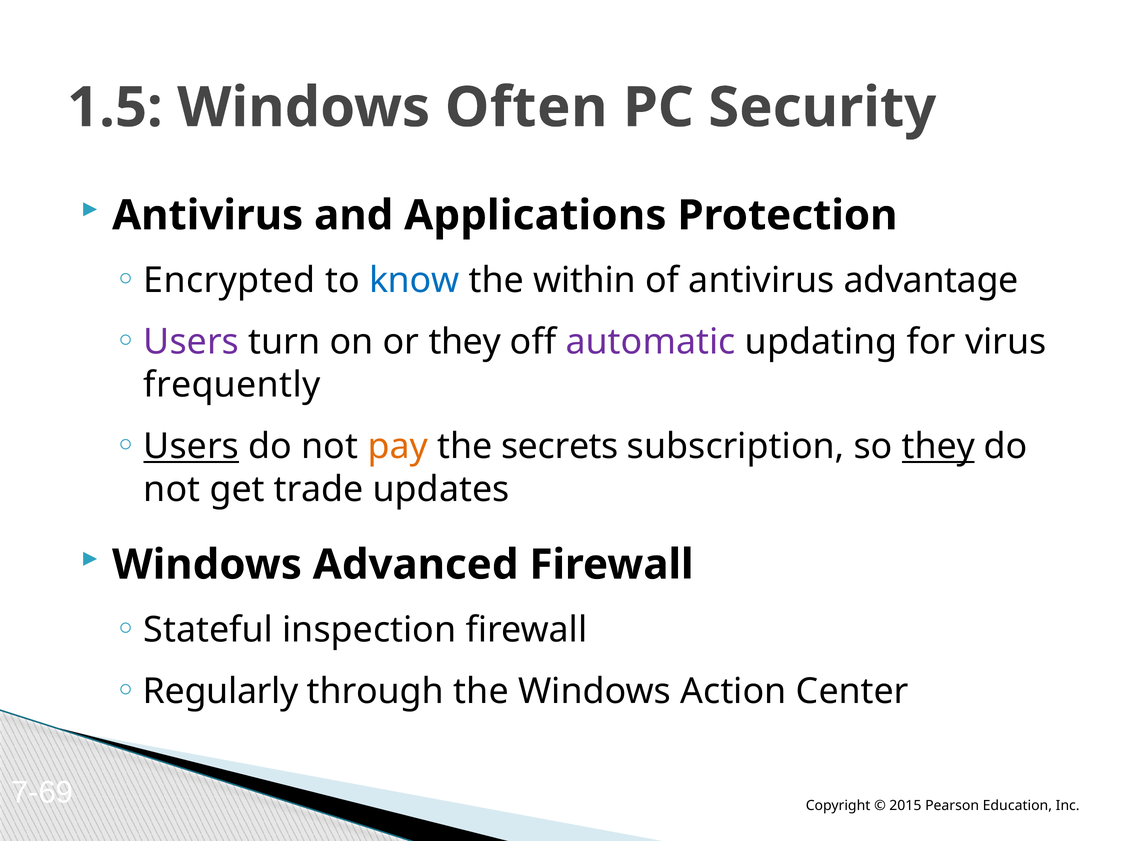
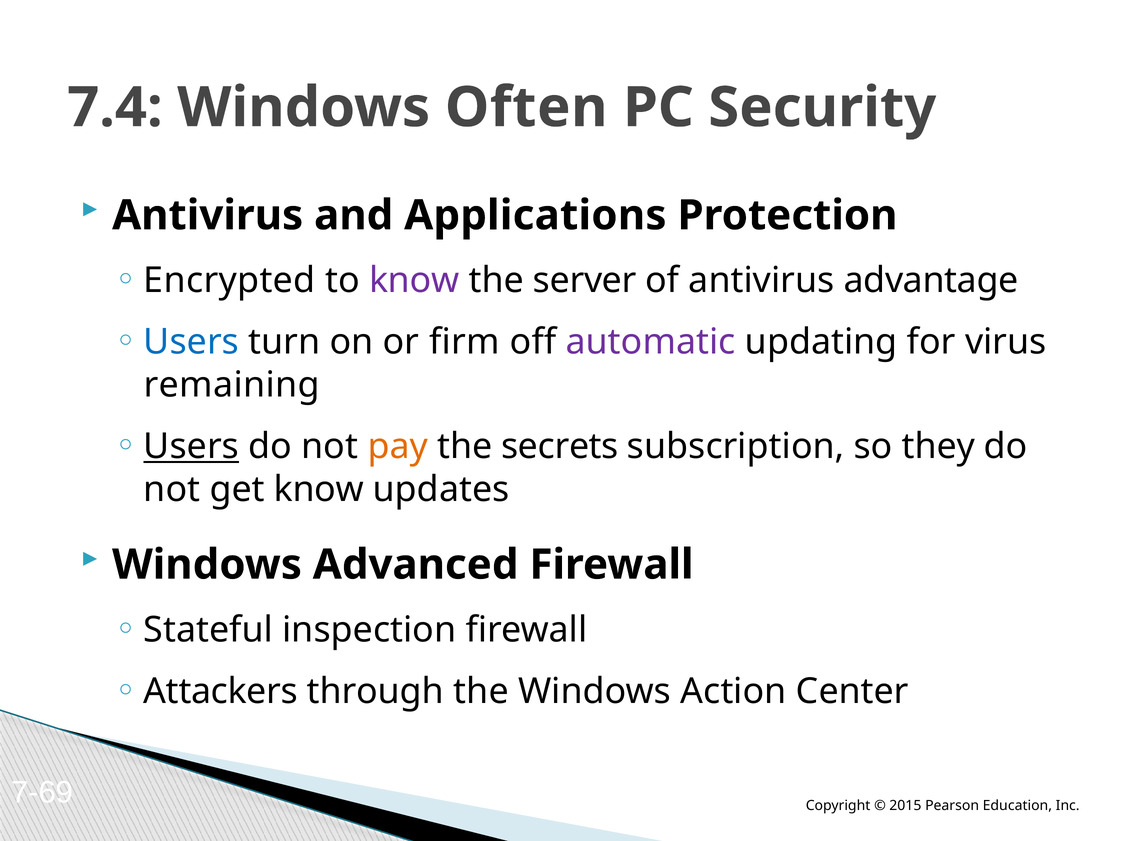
1.5: 1.5 -> 7.4
know at (414, 281) colour: blue -> purple
within: within -> server
Users at (191, 342) colour: purple -> blue
or they: they -> firm
frequently: frequently -> remaining
they at (938, 447) underline: present -> none
get trade: trade -> know
Regularly: Regularly -> Attackers
